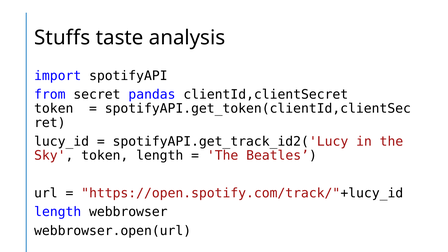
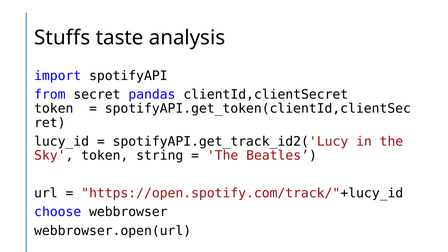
token length: length -> string
length at (58, 212): length -> choose
